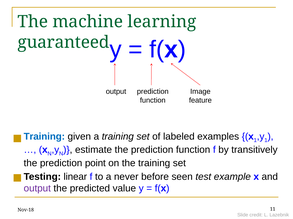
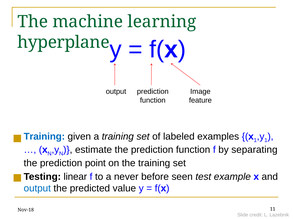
guaranteed: guaranteed -> hyperplane
transitively: transitively -> separating
output at (37, 189) colour: purple -> blue
